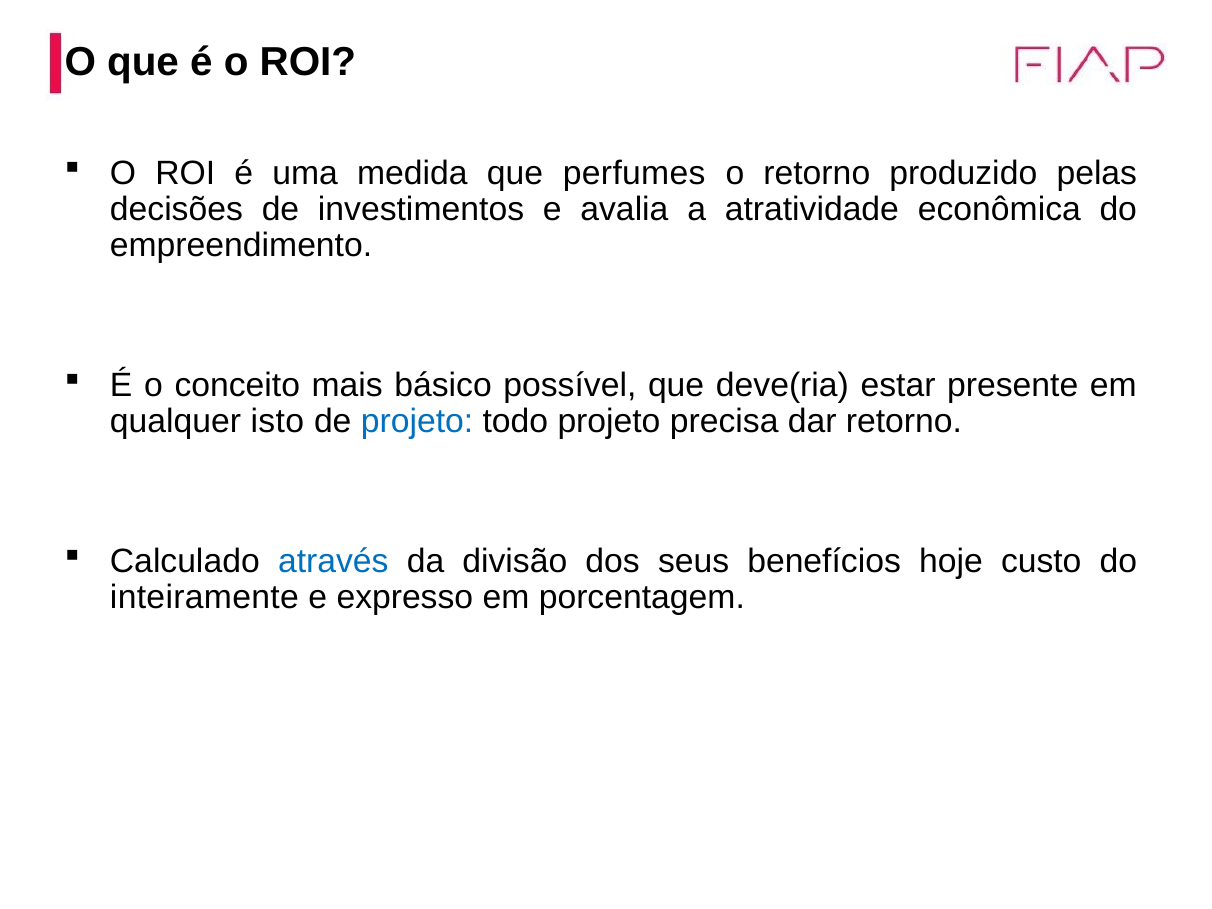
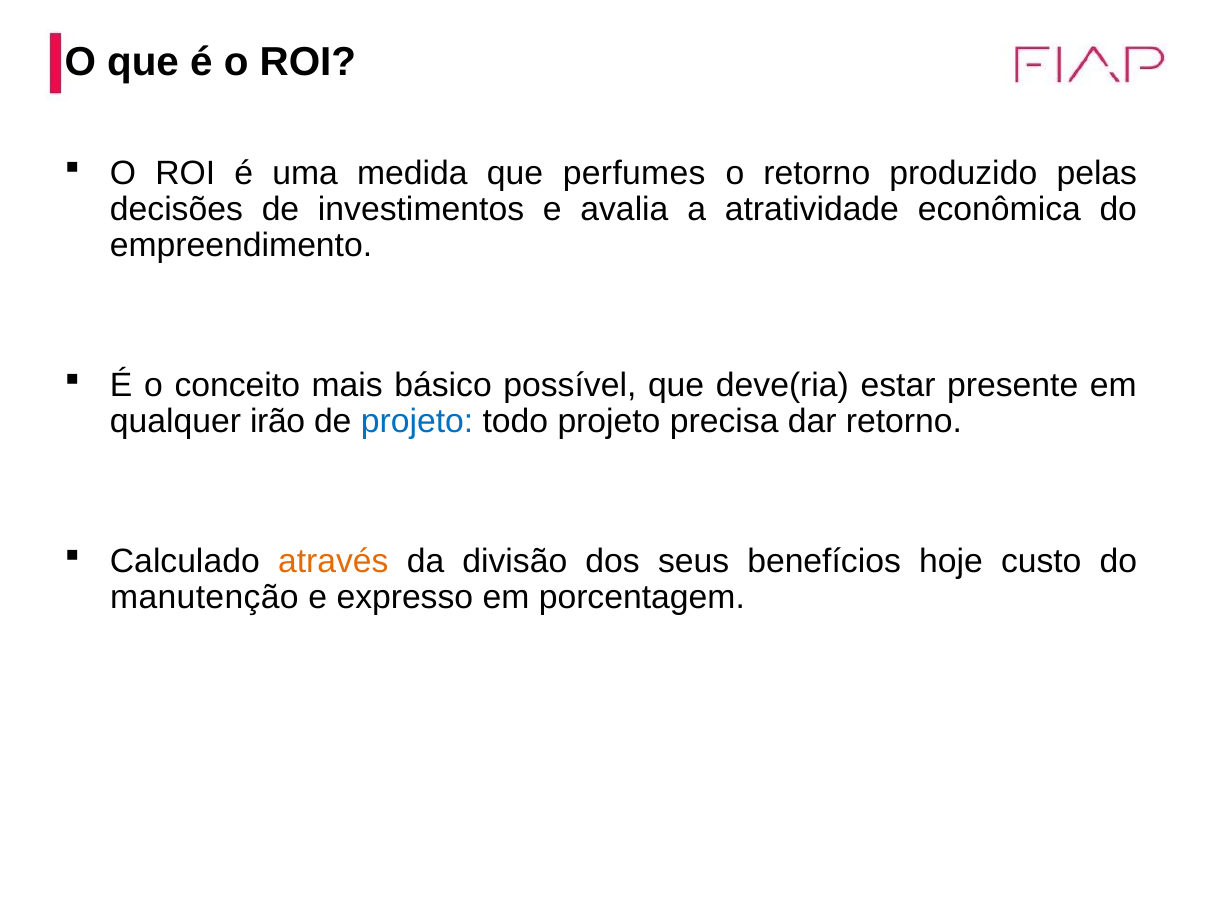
isto: isto -> irão
através colour: blue -> orange
inteiramente: inteiramente -> manutenção
